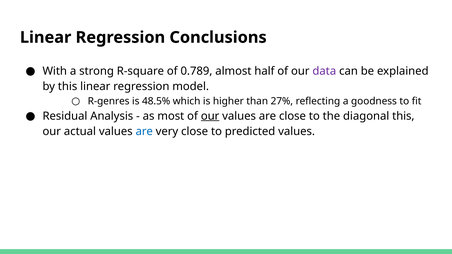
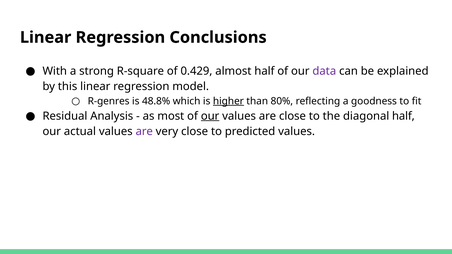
0.789: 0.789 -> 0.429
48.5%: 48.5% -> 48.8%
higher underline: none -> present
27%: 27% -> 80%
diagonal this: this -> half
are at (144, 132) colour: blue -> purple
